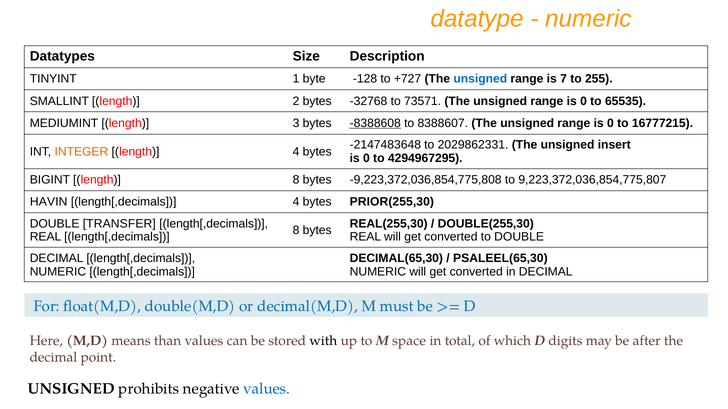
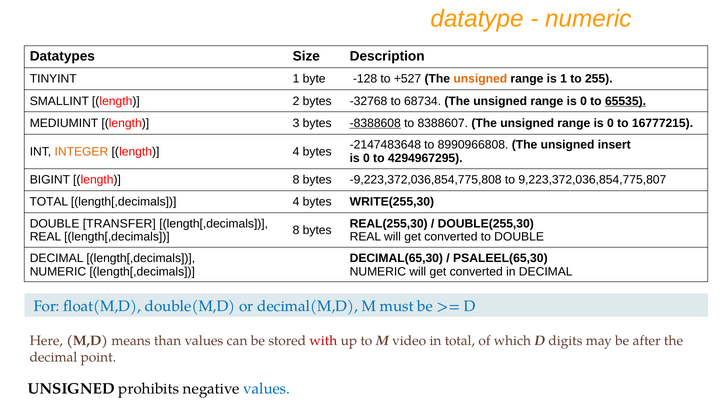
+727: +727 -> +527
unsigned at (480, 79) colour: blue -> orange
is 7: 7 -> 1
73571: 73571 -> 68734
65535 underline: none -> present
2029862331: 2029862331 -> 8990966808
HAVIN at (49, 202): HAVIN -> TOTAL
PRIOR(255,30: PRIOR(255,30 -> WRITE(255,30
with colour: black -> red
space: space -> video
